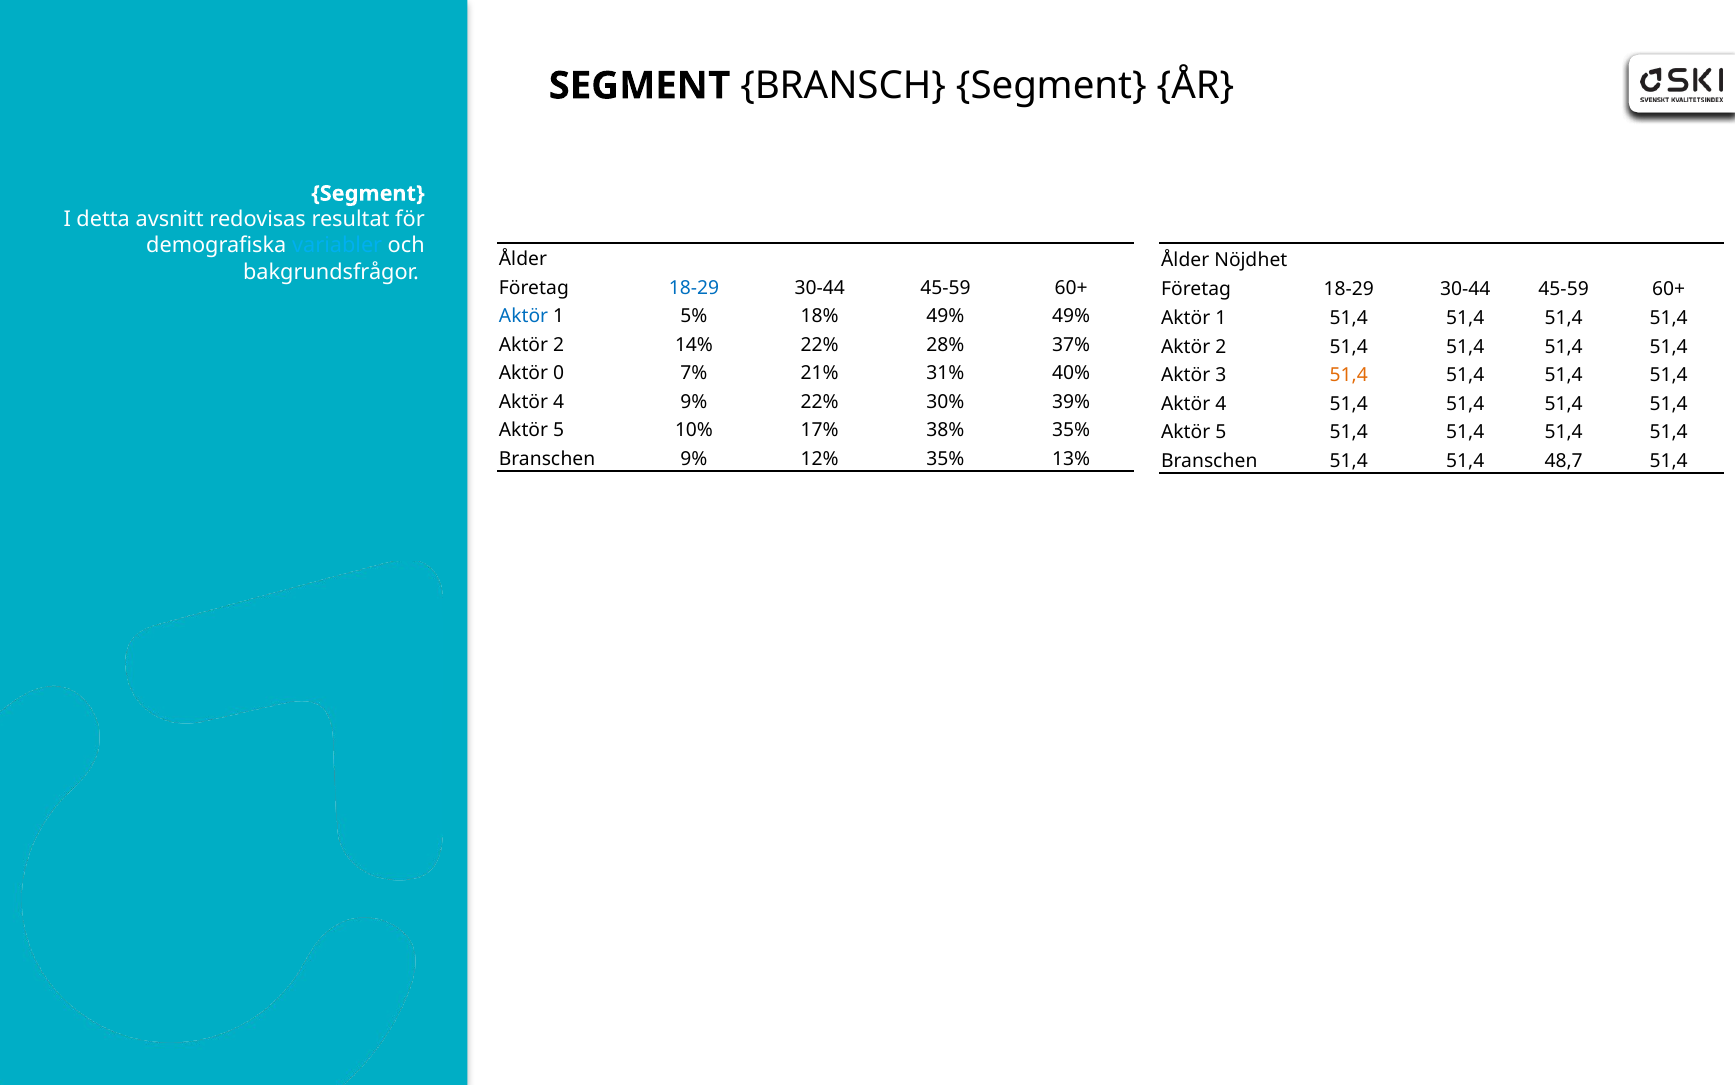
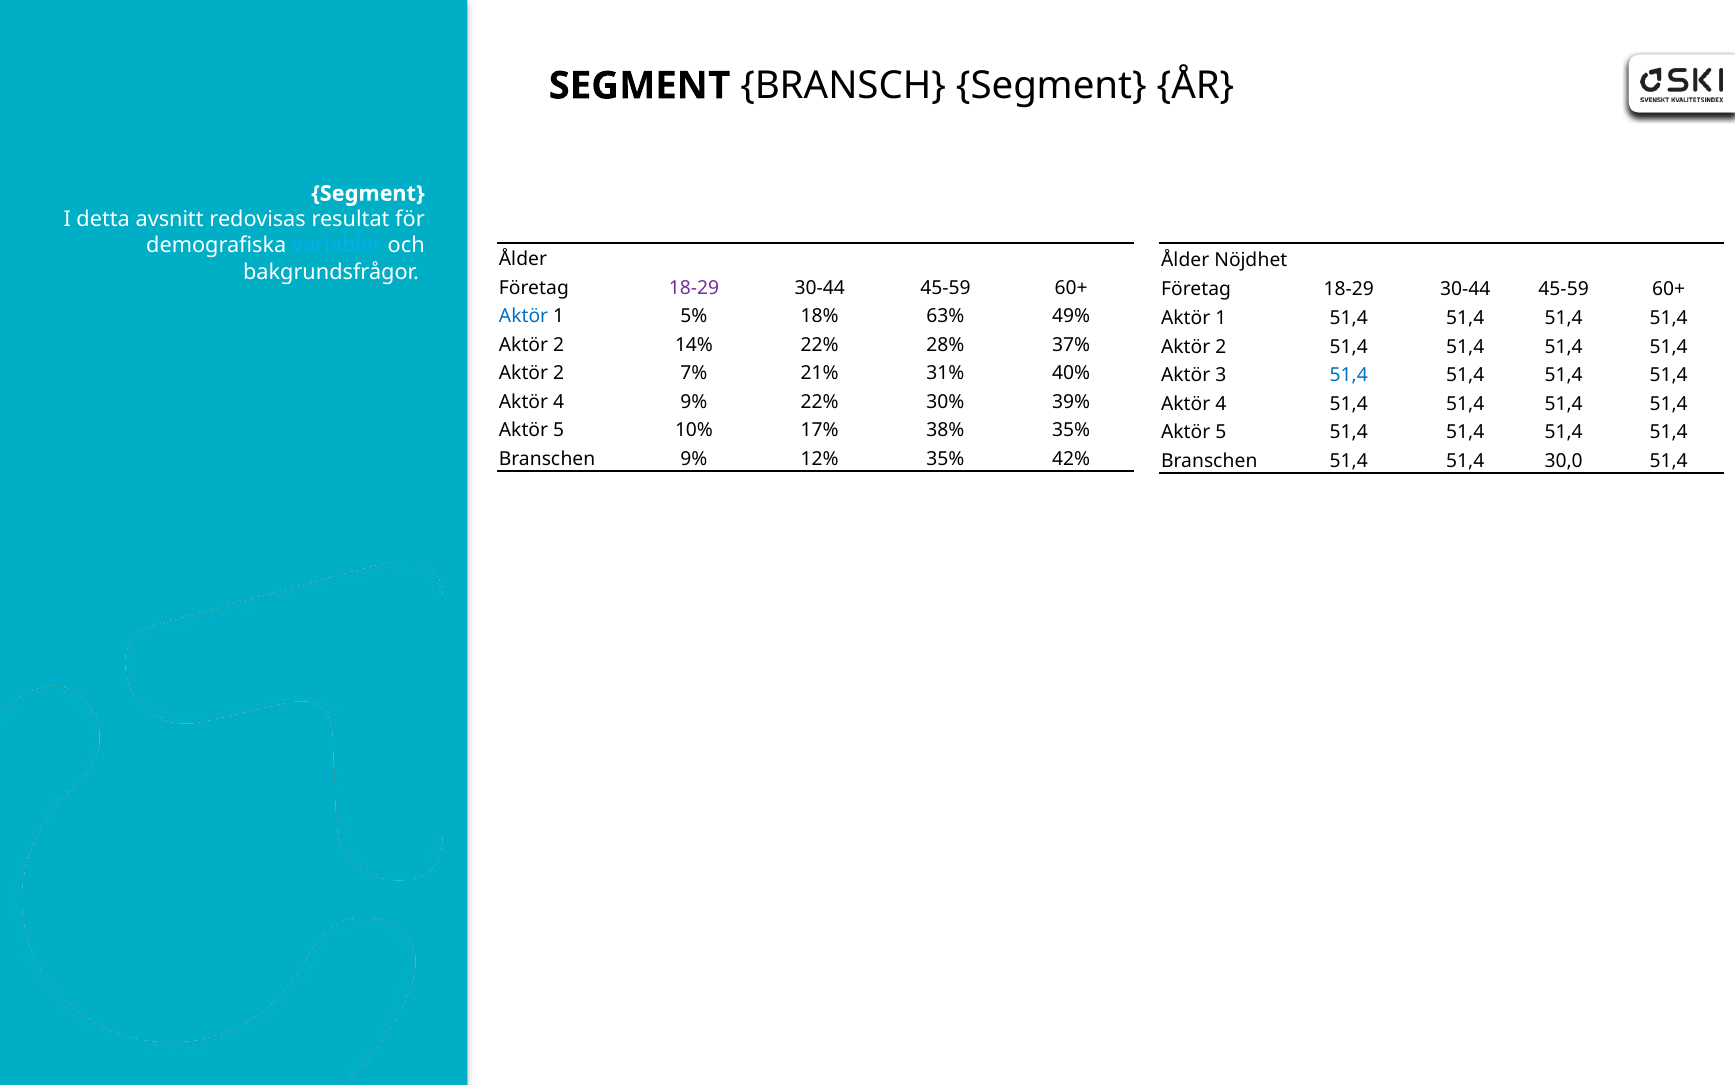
18-29 at (694, 288) colour: blue -> purple
18% 49%: 49% -> 63%
0 at (559, 373): 0 -> 2
51,4 at (1349, 375) colour: orange -> blue
13%: 13% -> 42%
48,7: 48,7 -> 30,0
